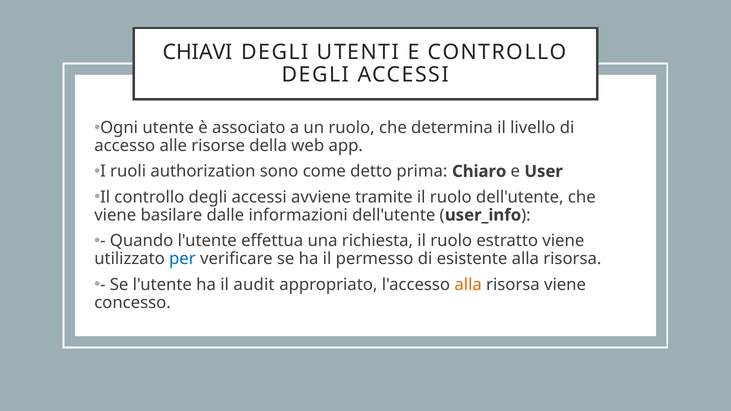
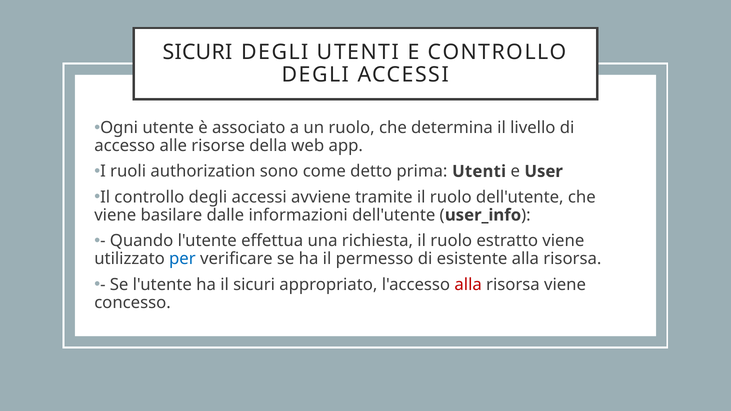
CHIAVI at (198, 52): CHIAVI -> SICURI
prima Chiaro: Chiaro -> Utenti
il audit: audit -> sicuri
alla at (468, 285) colour: orange -> red
